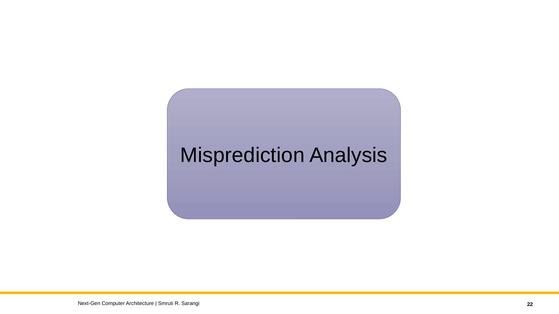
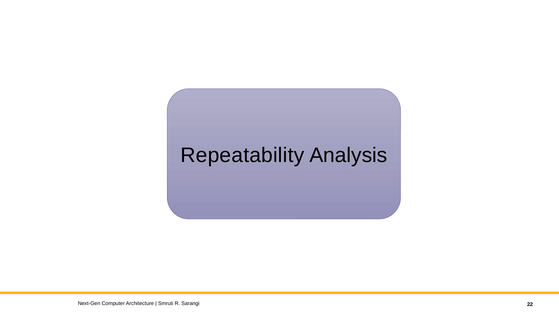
Misprediction: Misprediction -> Repeatability
